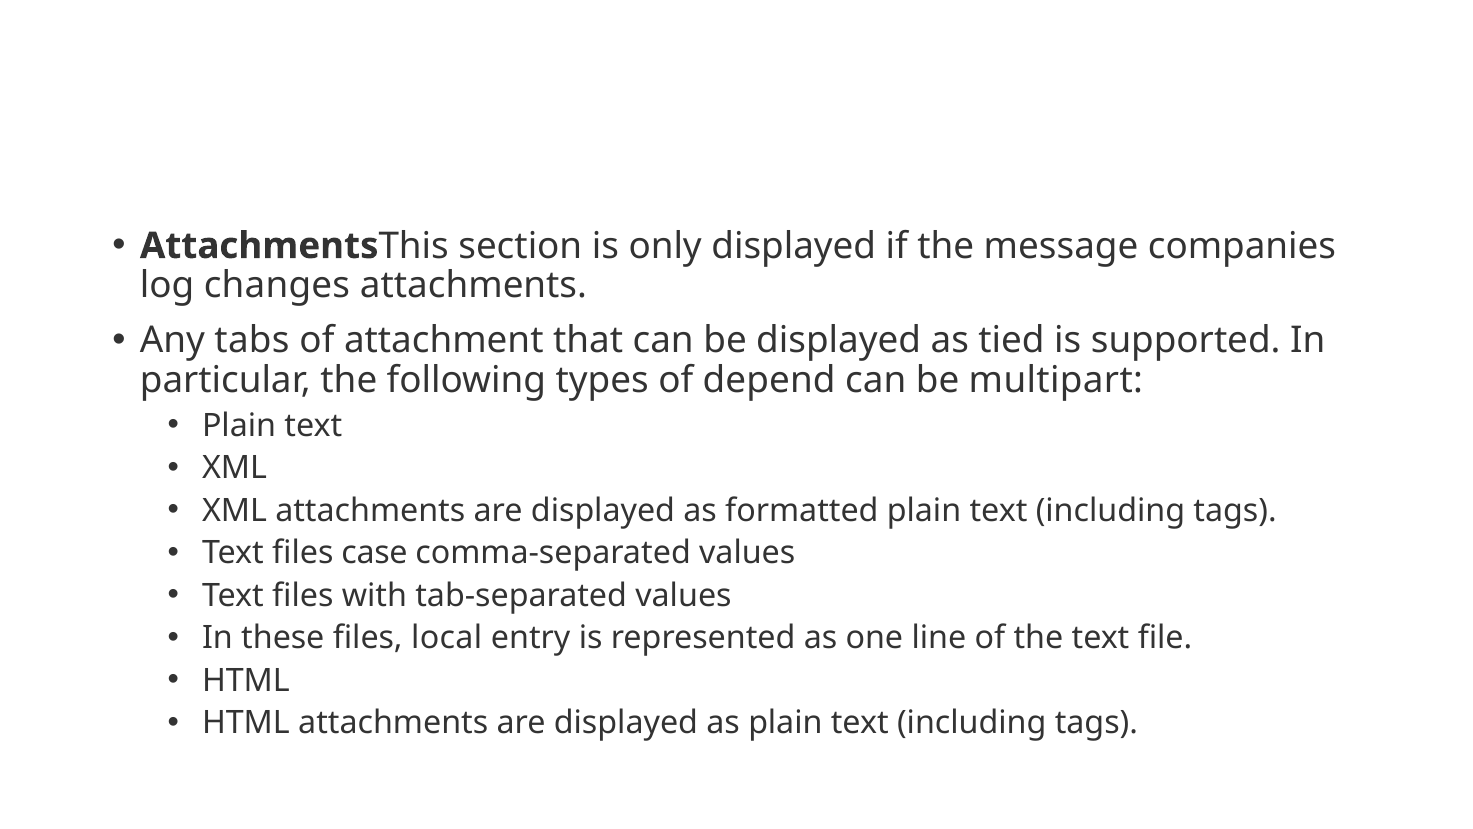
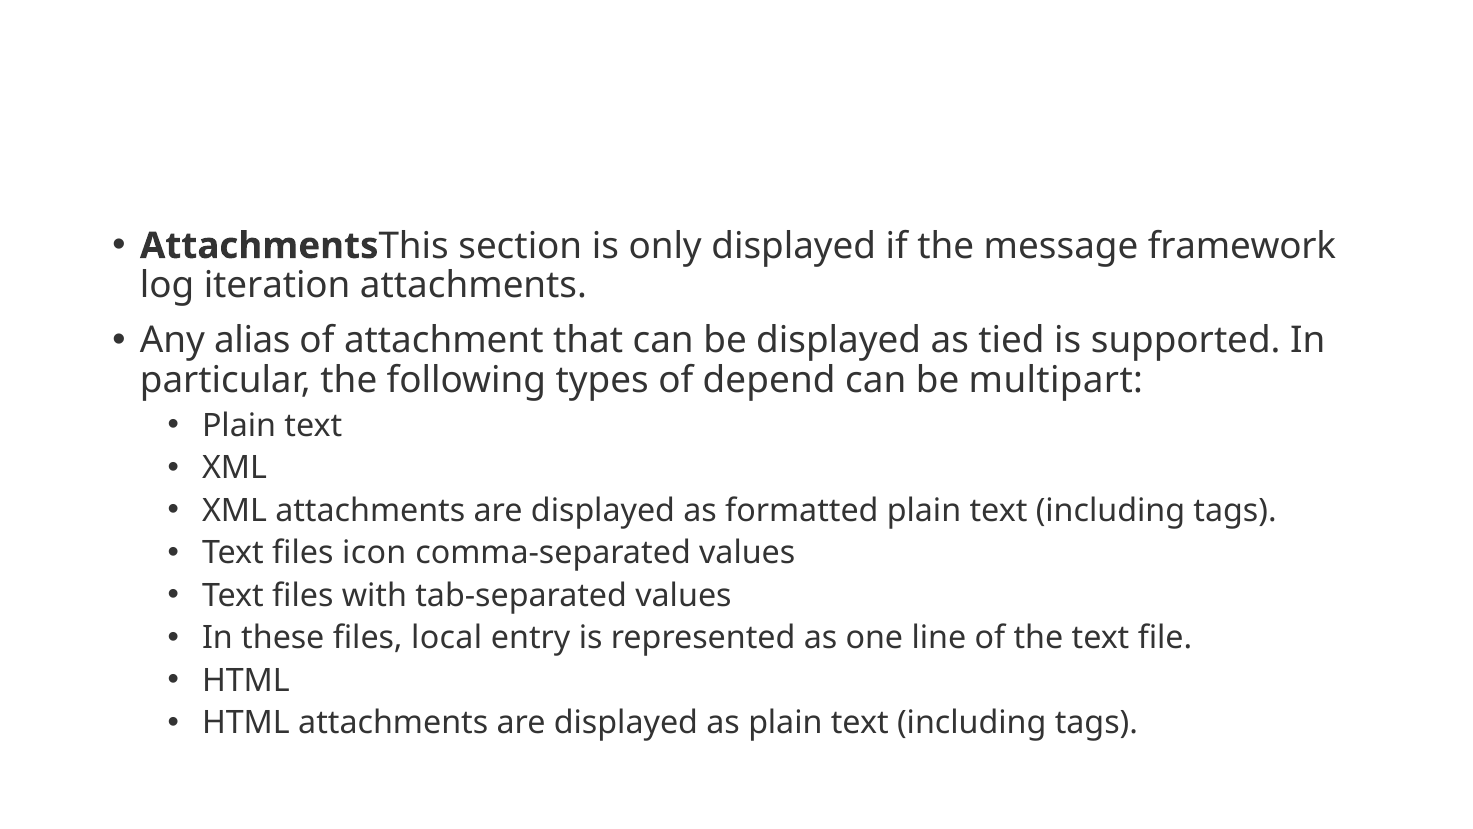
companies: companies -> framework
changes: changes -> iteration
tabs: tabs -> alias
case: case -> icon
